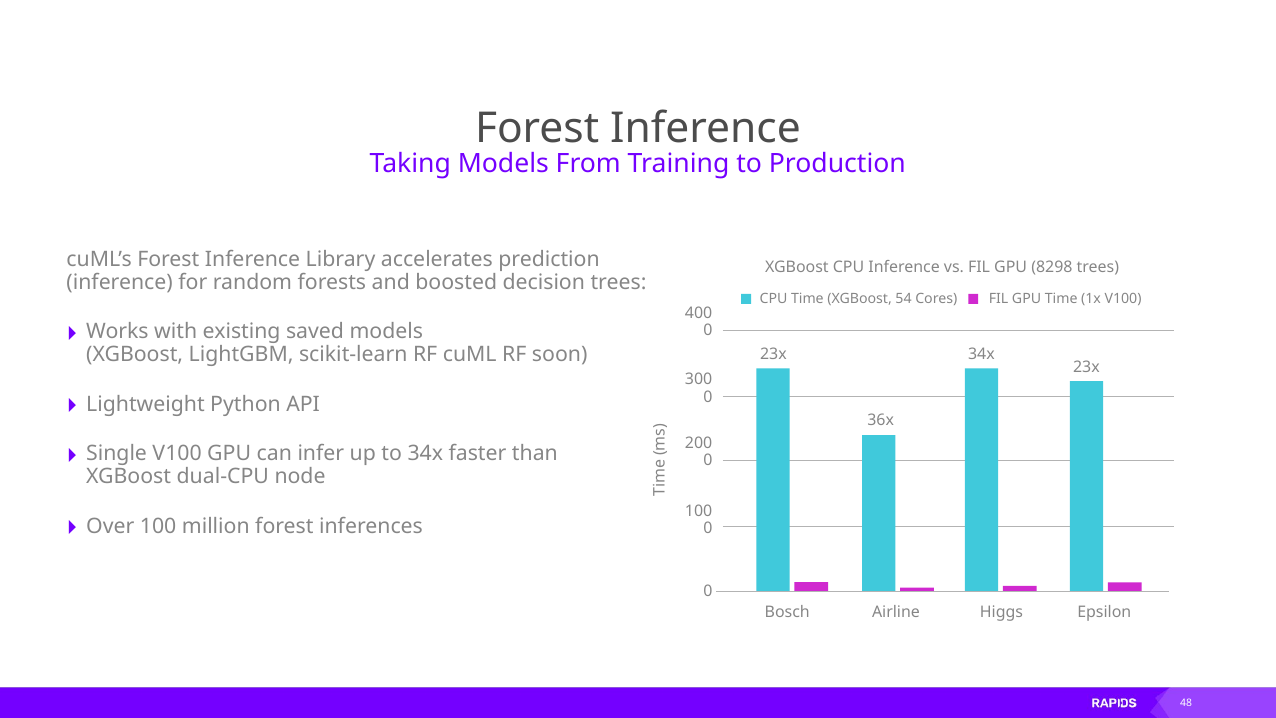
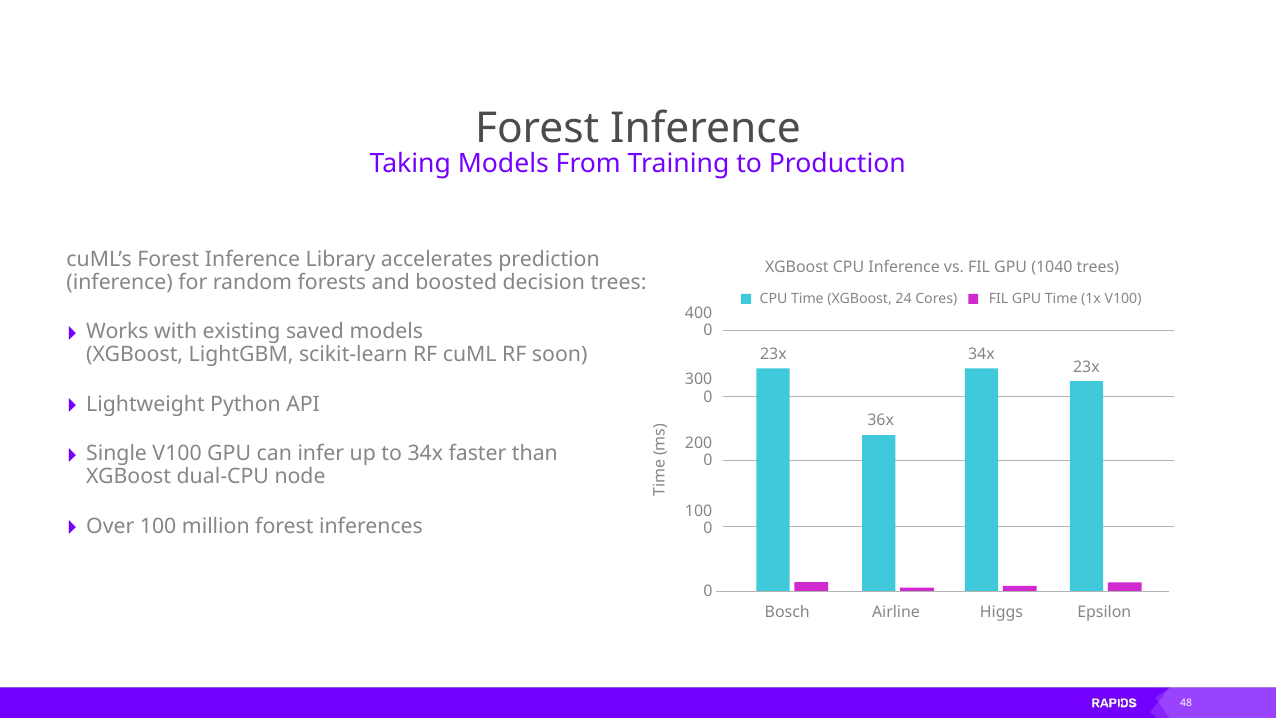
8298: 8298 -> 1040
54: 54 -> 24
